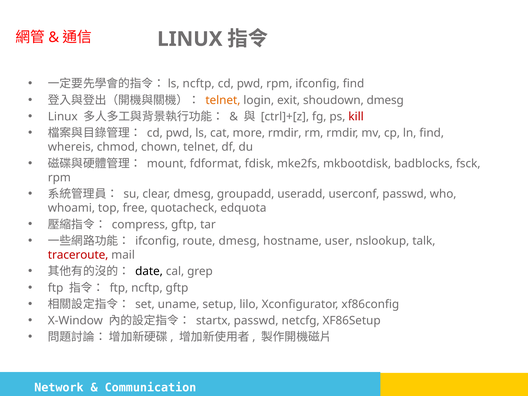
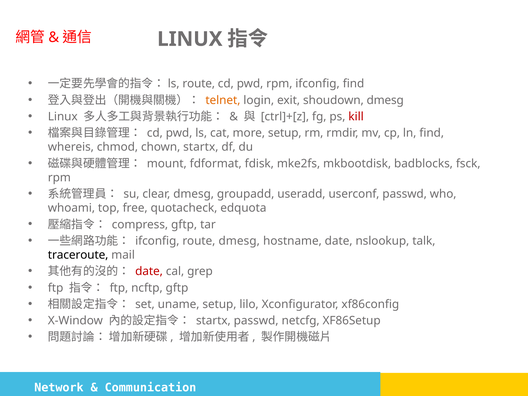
ncftp at (199, 84): ncftp -> route
more rmdir: rmdir -> setup
chown telnet: telnet -> startx
hostname user: user -> date
traceroute colour: red -> black
date at (149, 271) colour: black -> red
